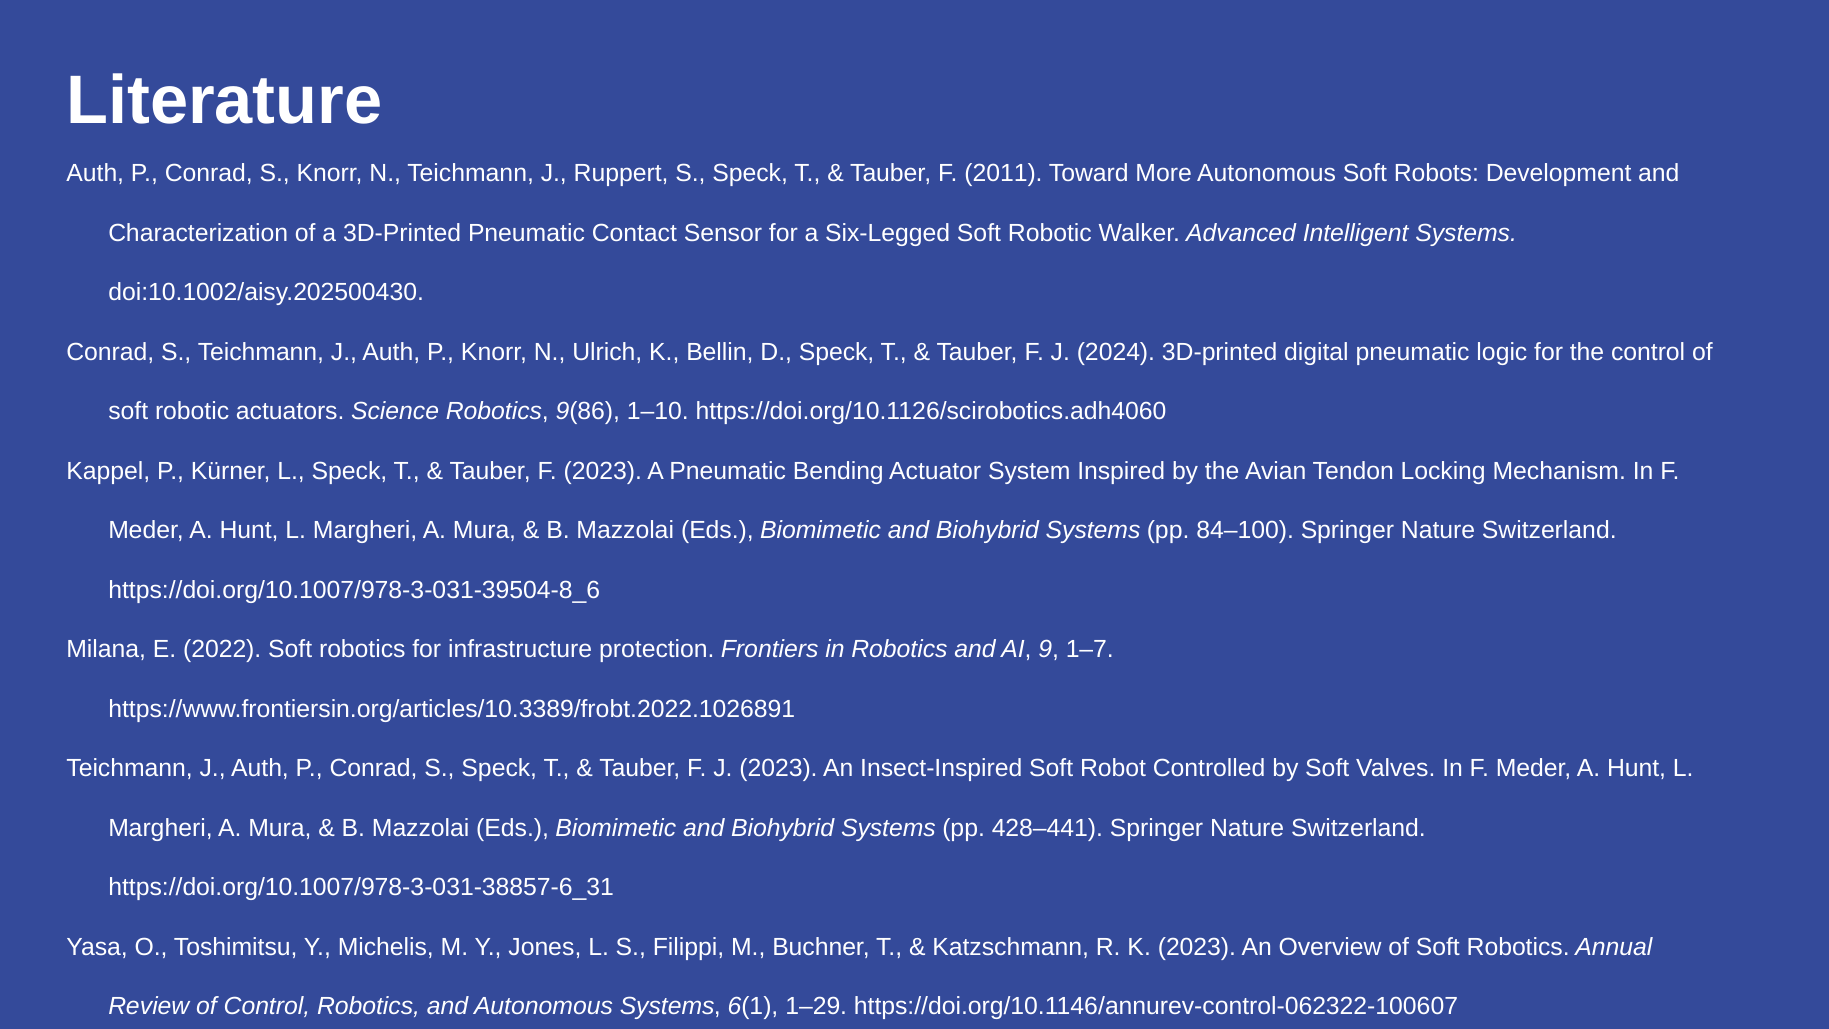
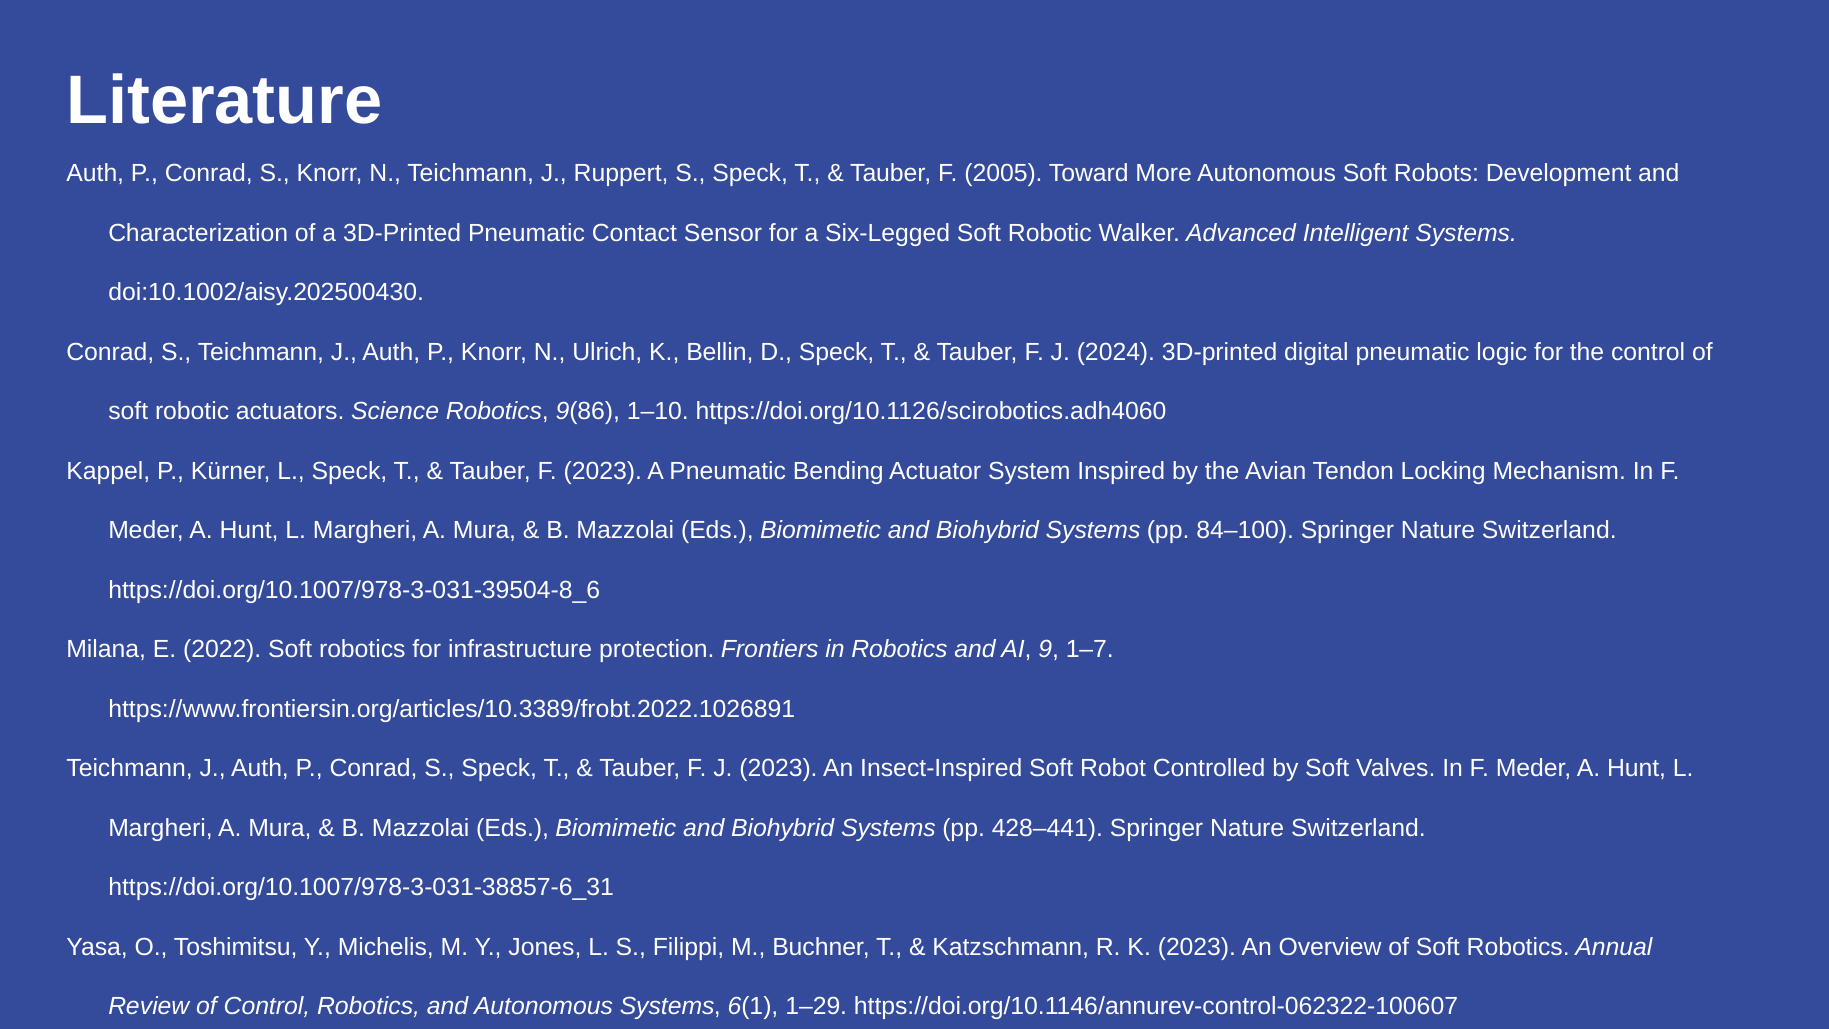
2011: 2011 -> 2005
